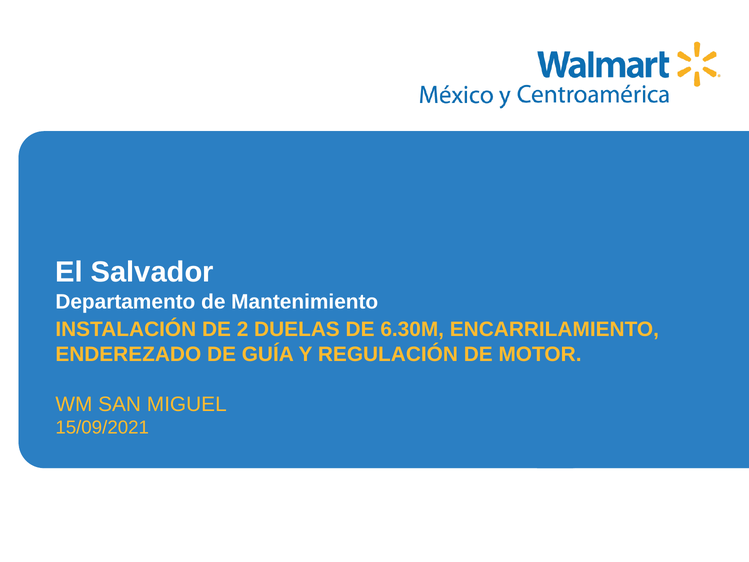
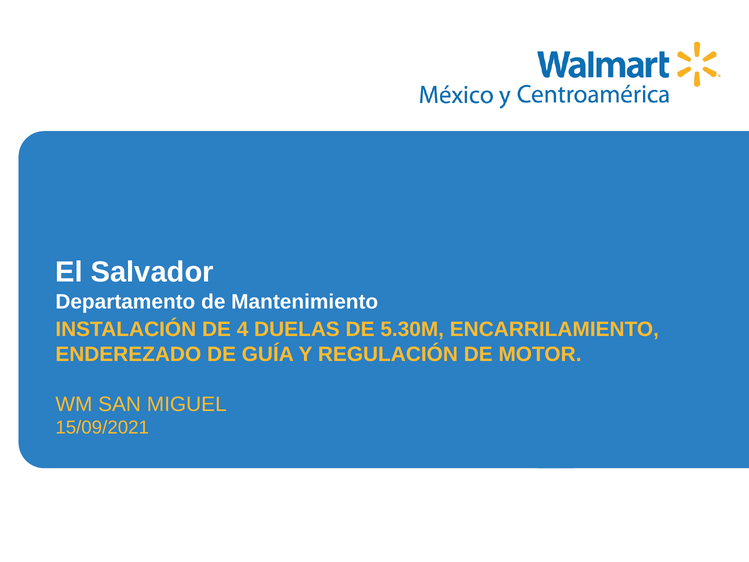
2: 2 -> 4
6.30M: 6.30M -> 5.30M
